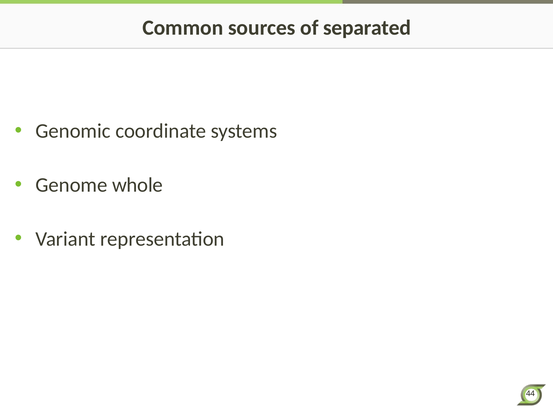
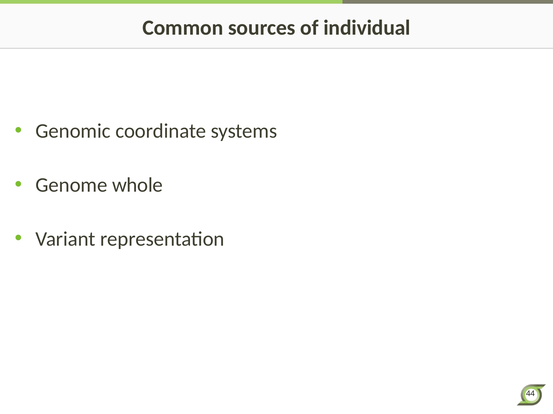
separated: separated -> individual
